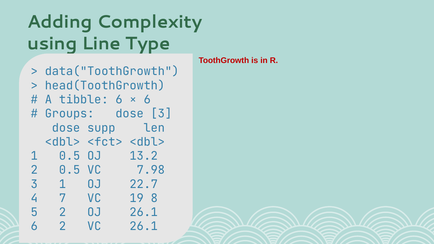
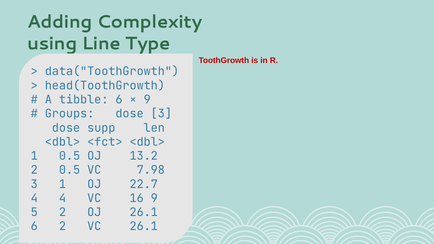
6 at (147, 100): 6 -> 9
4 7: 7 -> 4
19.8: 19.8 -> 16.9
